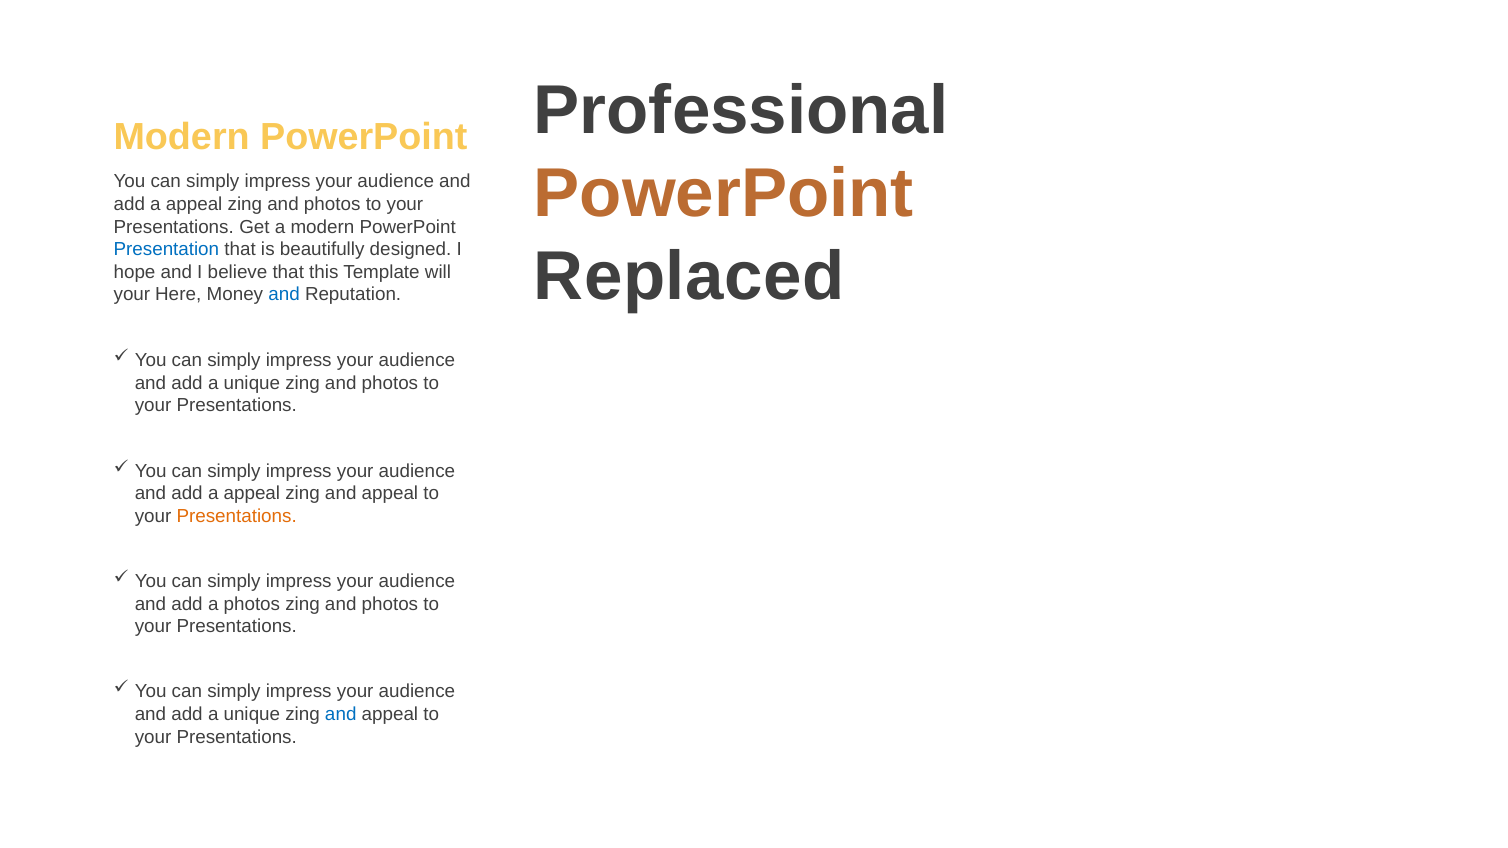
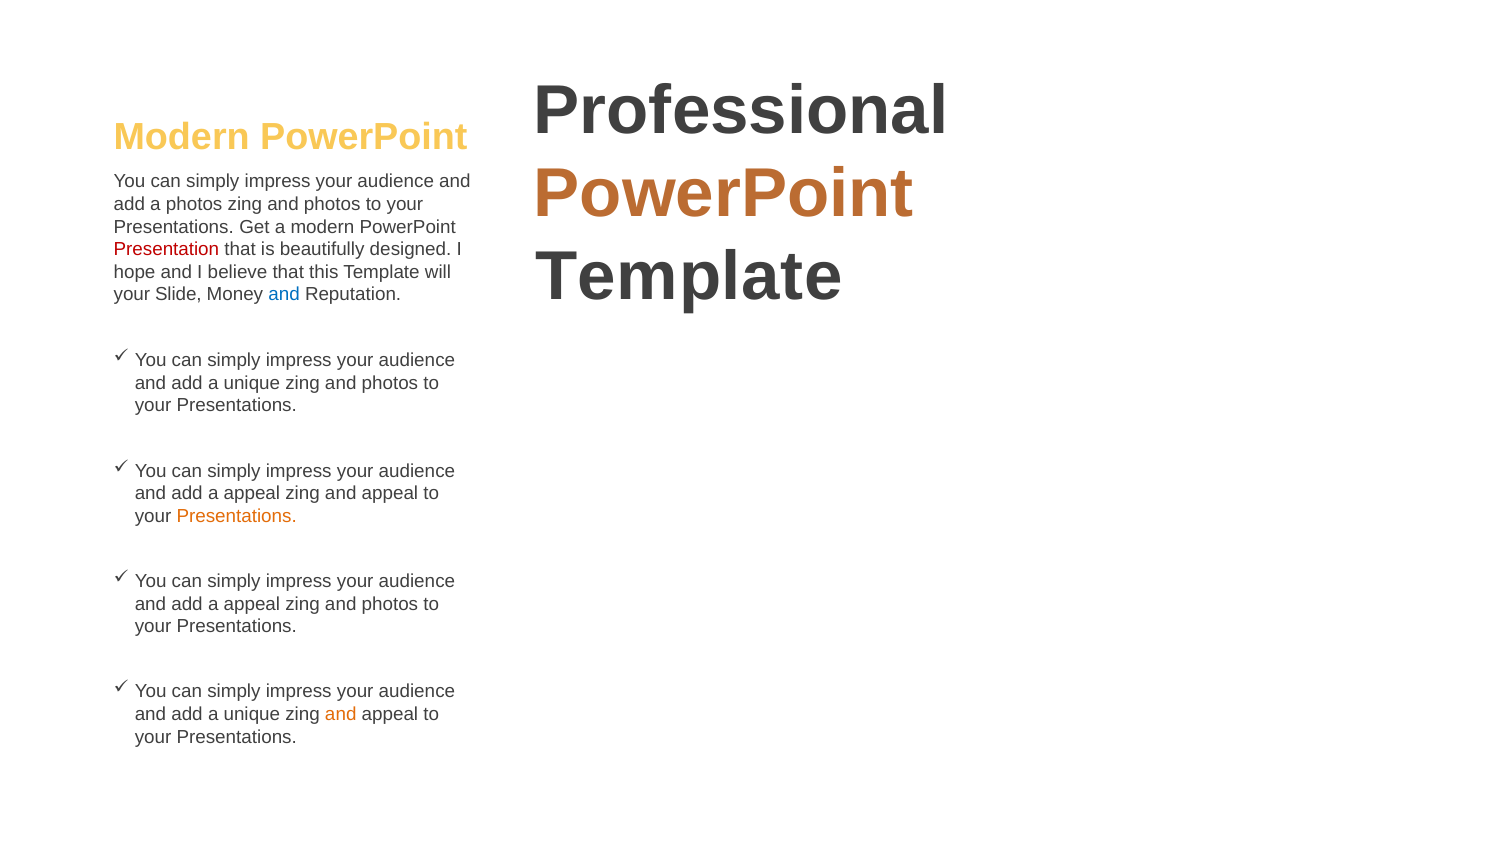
appeal at (194, 204): appeal -> photos
Presentation colour: blue -> red
Replaced at (689, 276): Replaced -> Template
Here: Here -> Slide
photos at (252, 604): photos -> appeal
and at (341, 715) colour: blue -> orange
